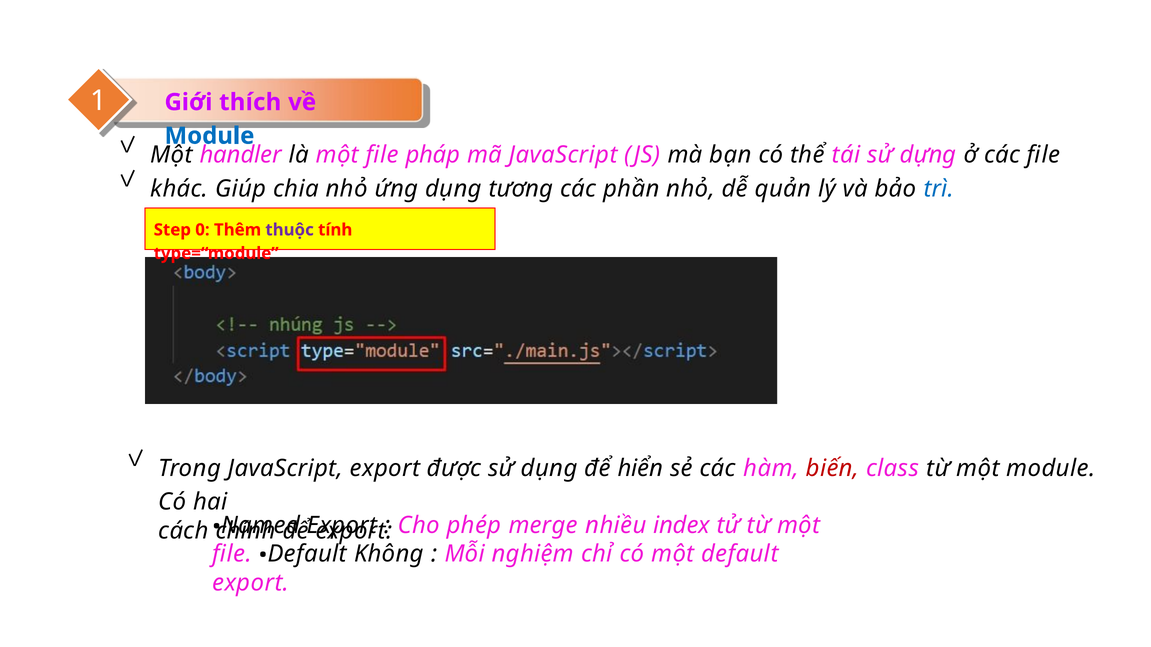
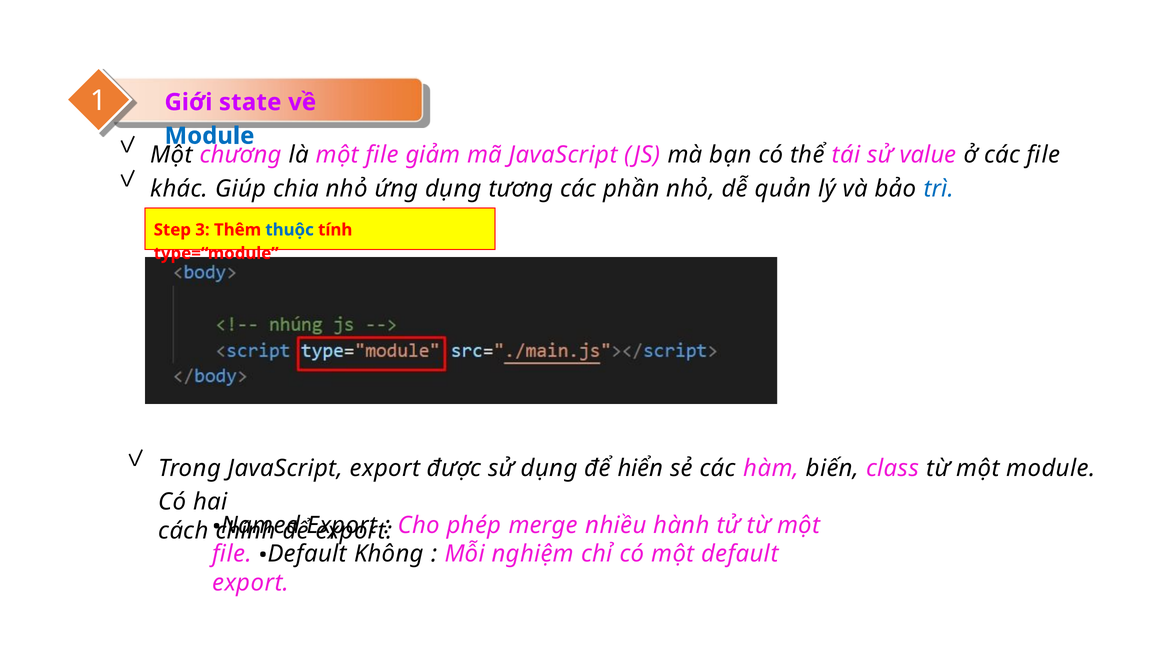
thích: thích -> state
handler: handler -> chương
pháp: pháp -> giảm
dựng: dựng -> value
0: 0 -> 3
thuộc colour: purple -> blue
biến colour: red -> black
index: index -> hành
